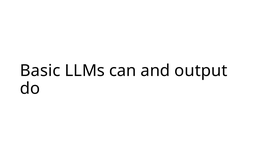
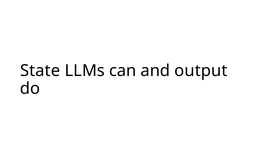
Basic: Basic -> State
